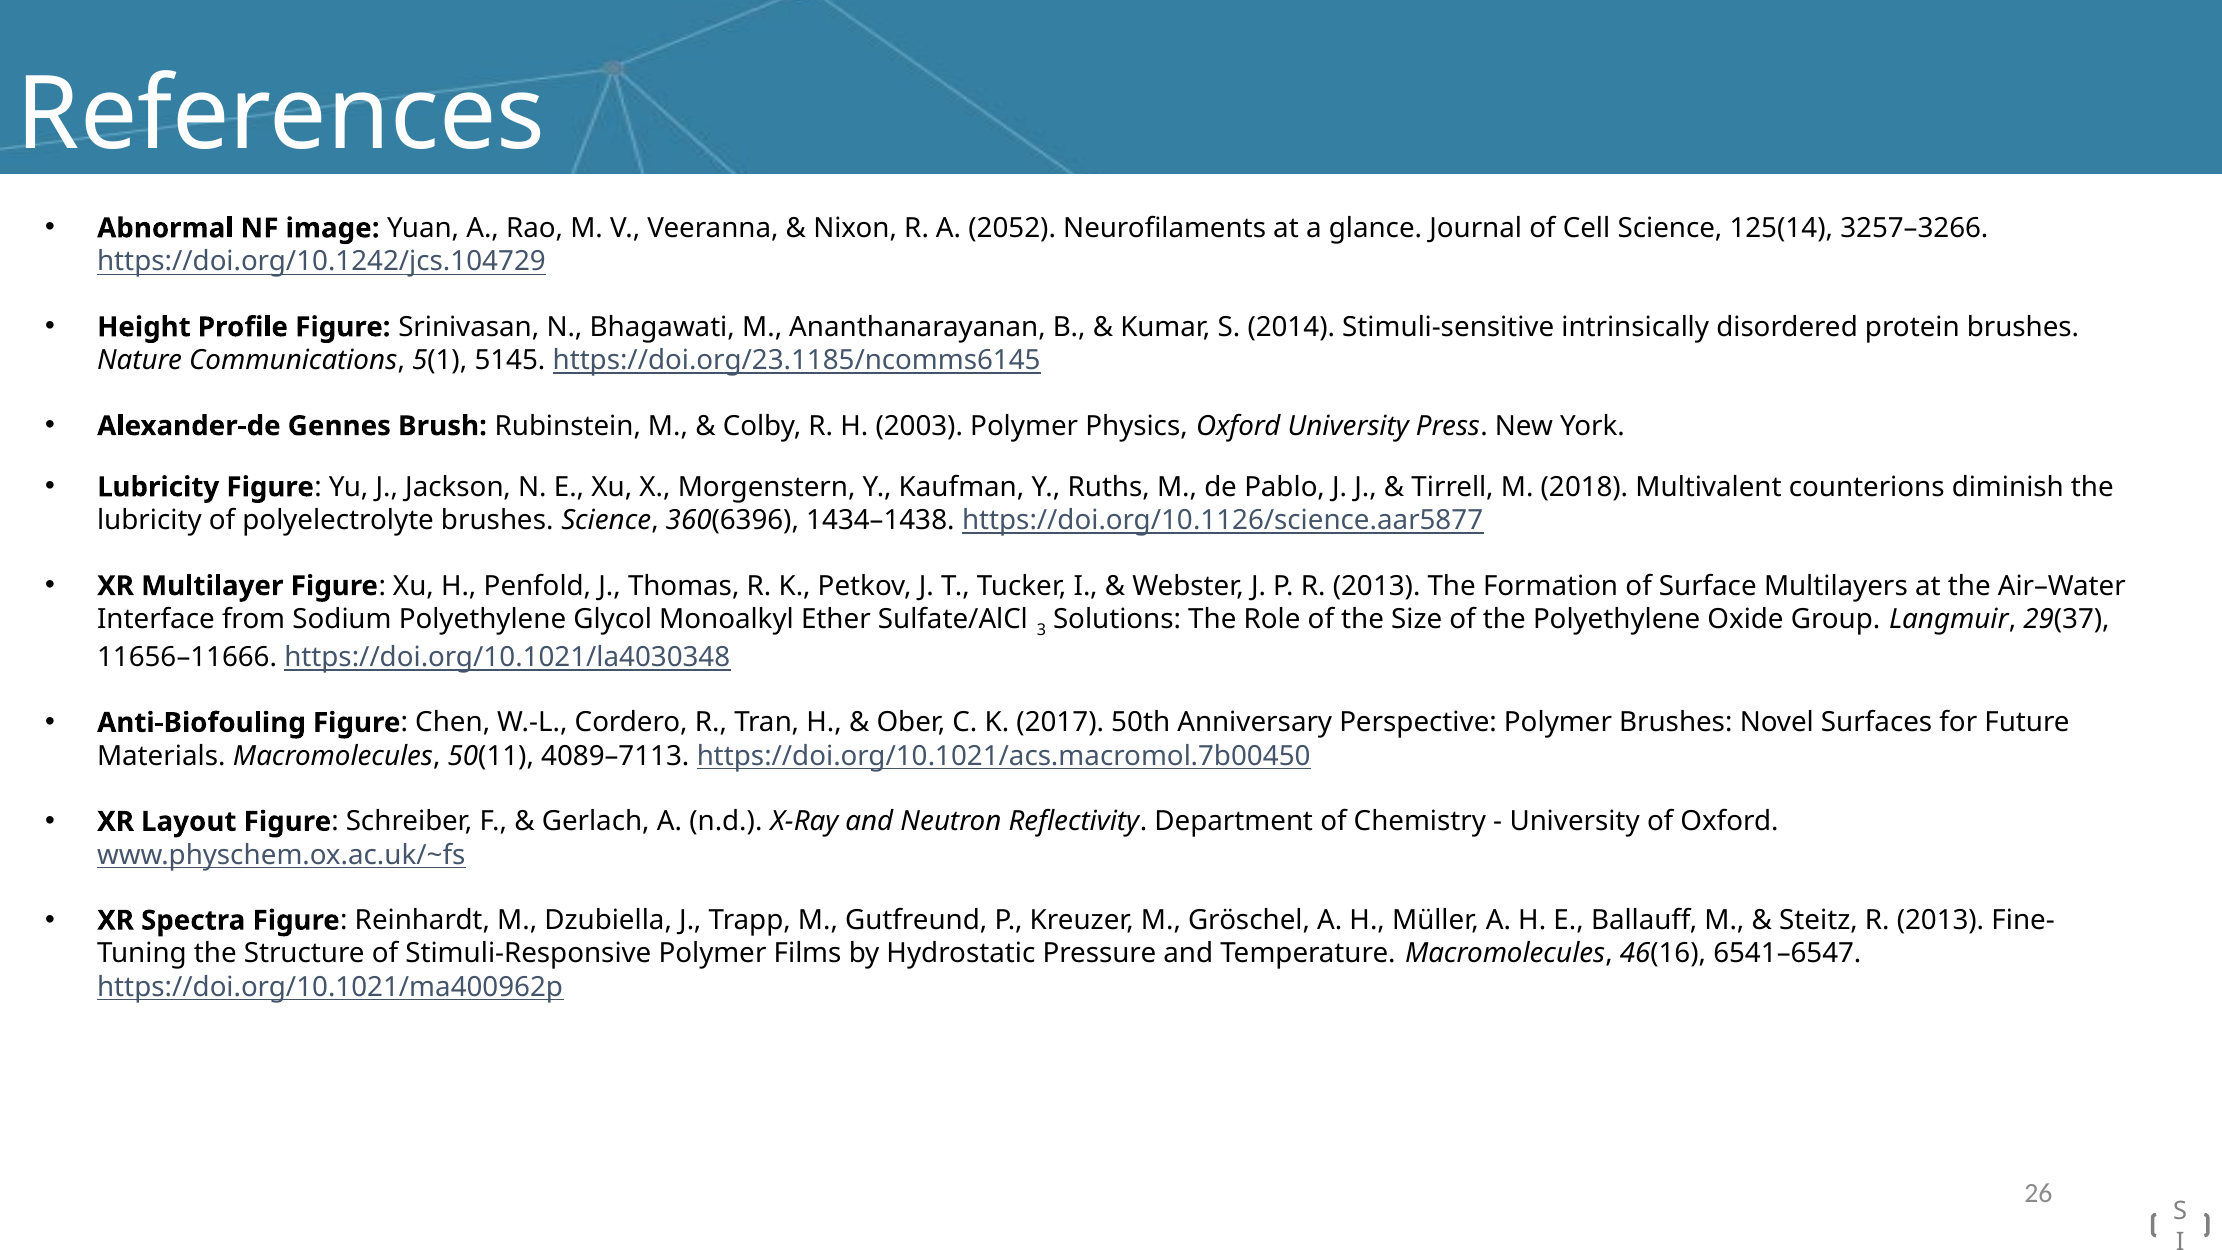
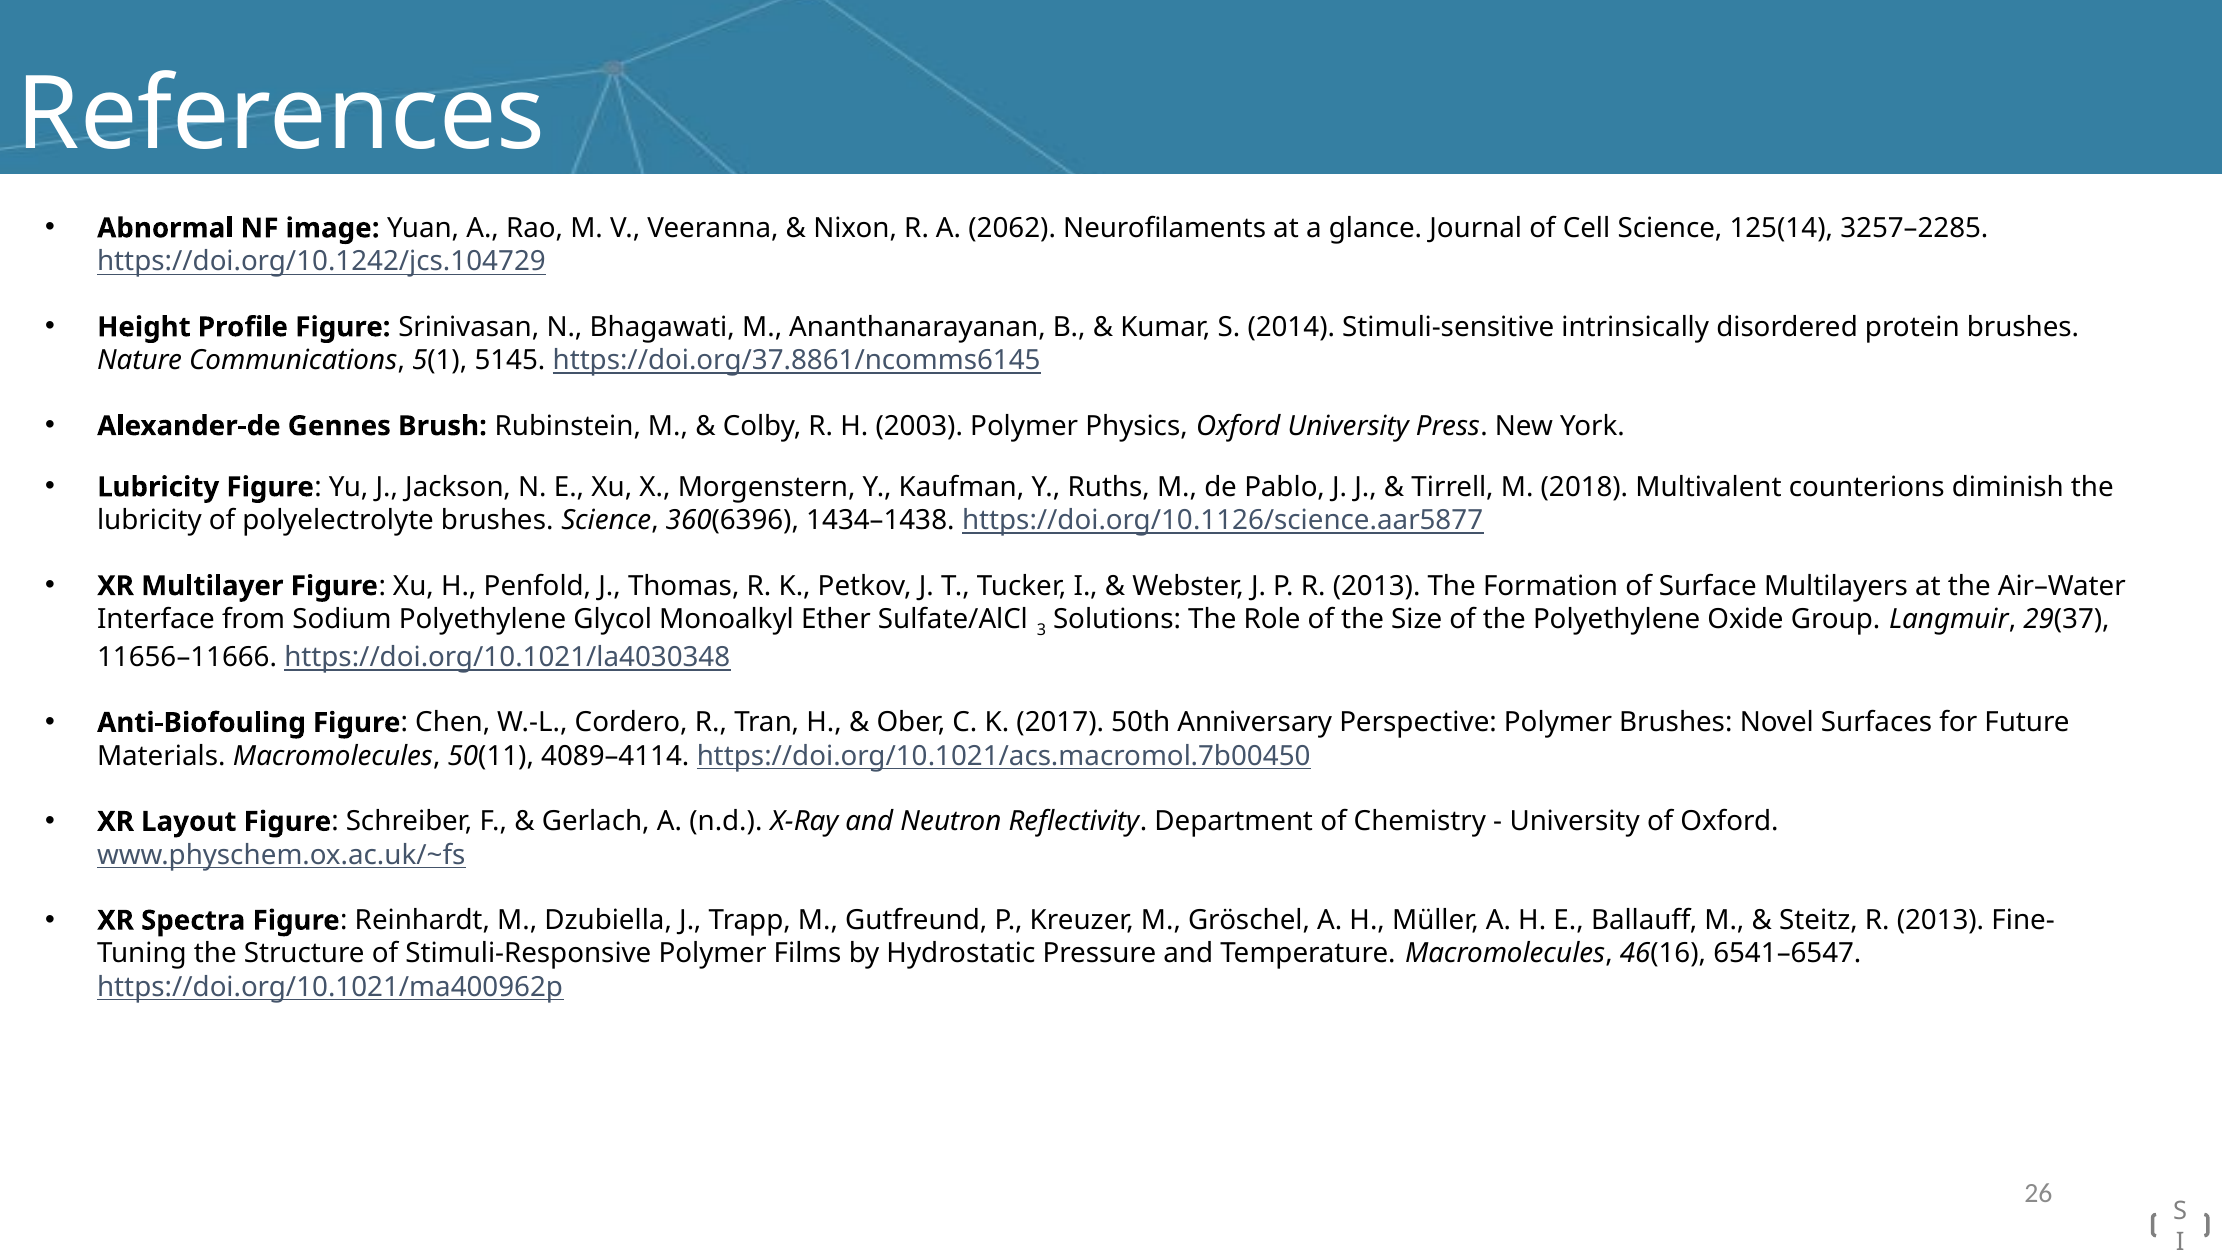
2052: 2052 -> 2062
3257–3266: 3257–3266 -> 3257–2285
https://doi.org/23.1185/ncomms6145: https://doi.org/23.1185/ncomms6145 -> https://doi.org/37.8861/ncomms6145
4089–7113: 4089–7113 -> 4089–4114
